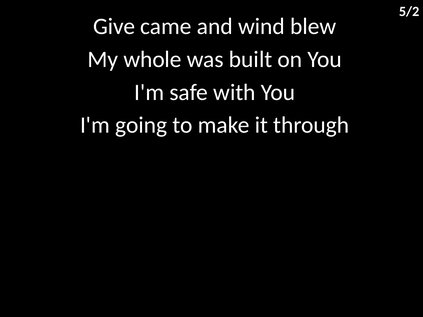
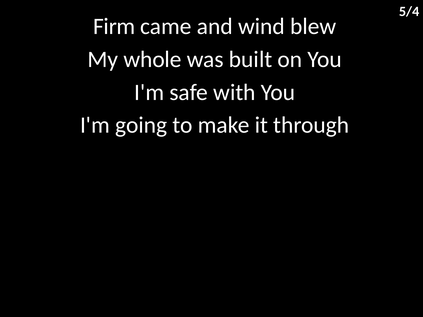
5/2: 5/2 -> 5/4
Give: Give -> Firm
